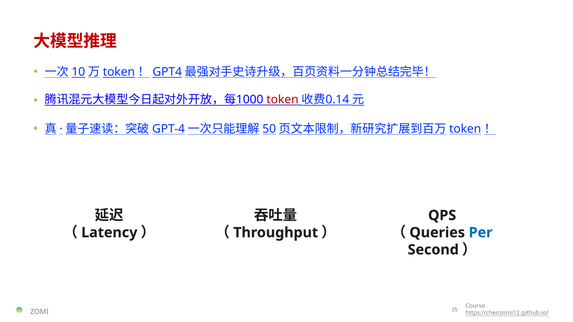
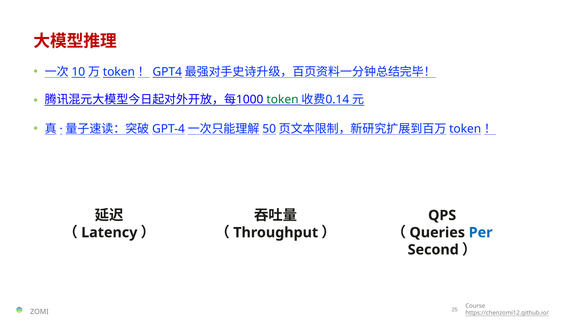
token at (283, 100) colour: red -> green
